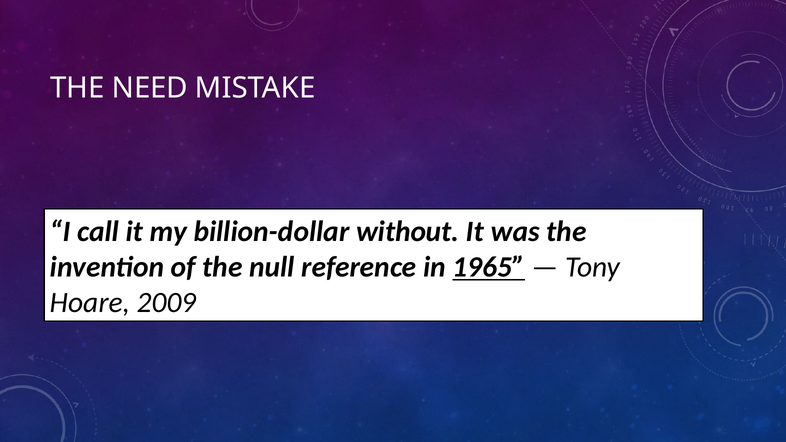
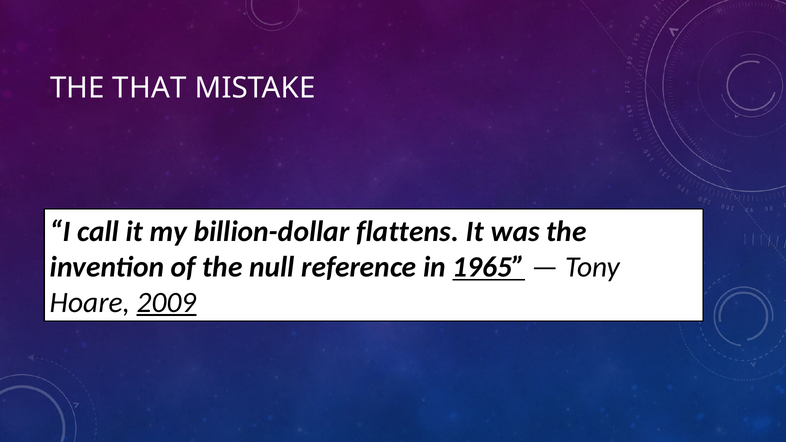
NEED: NEED -> THAT
without: without -> flattens
2009 underline: none -> present
